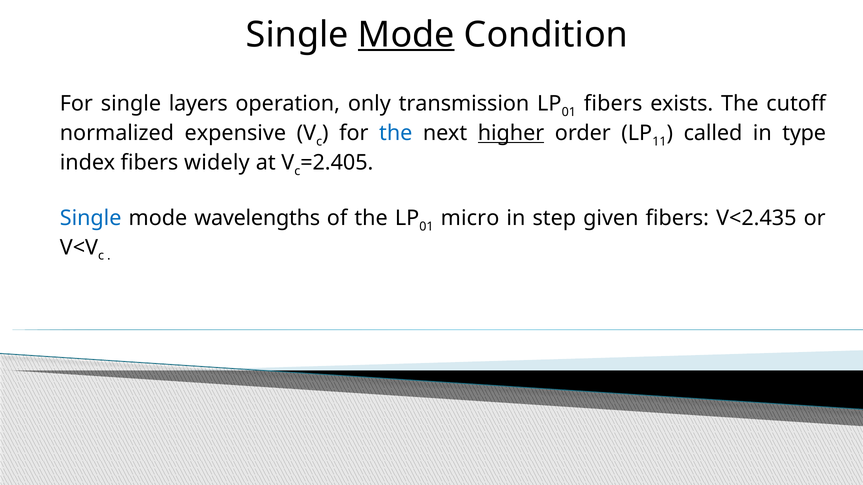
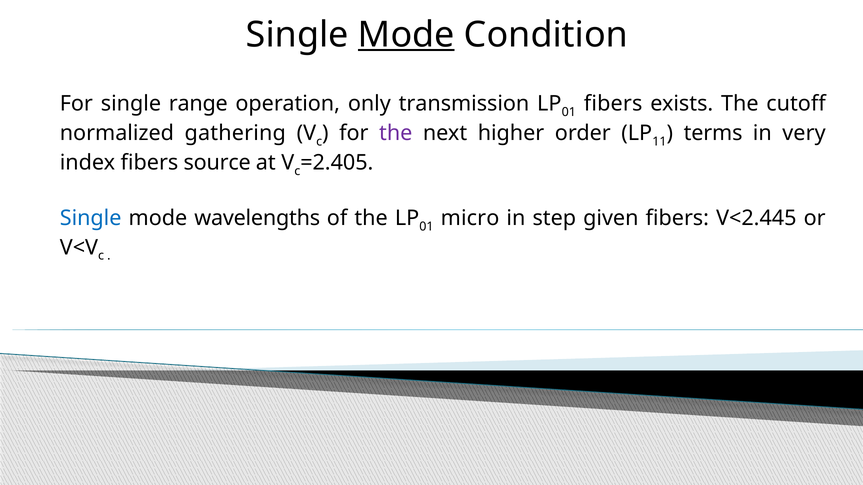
layers: layers -> range
expensive: expensive -> gathering
the at (396, 133) colour: blue -> purple
higher underline: present -> none
called: called -> terms
type: type -> very
widely: widely -> source
V<2.435: V<2.435 -> V<2.445
